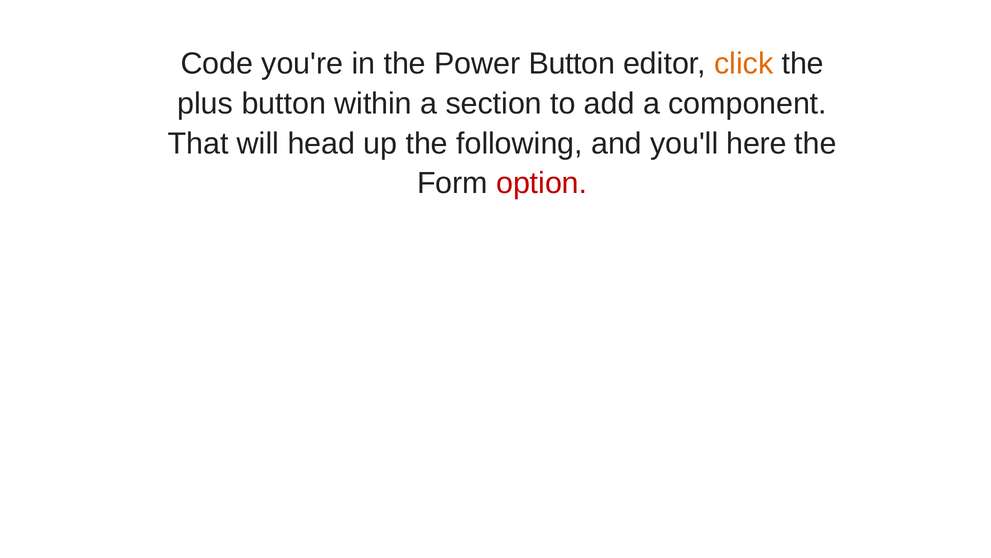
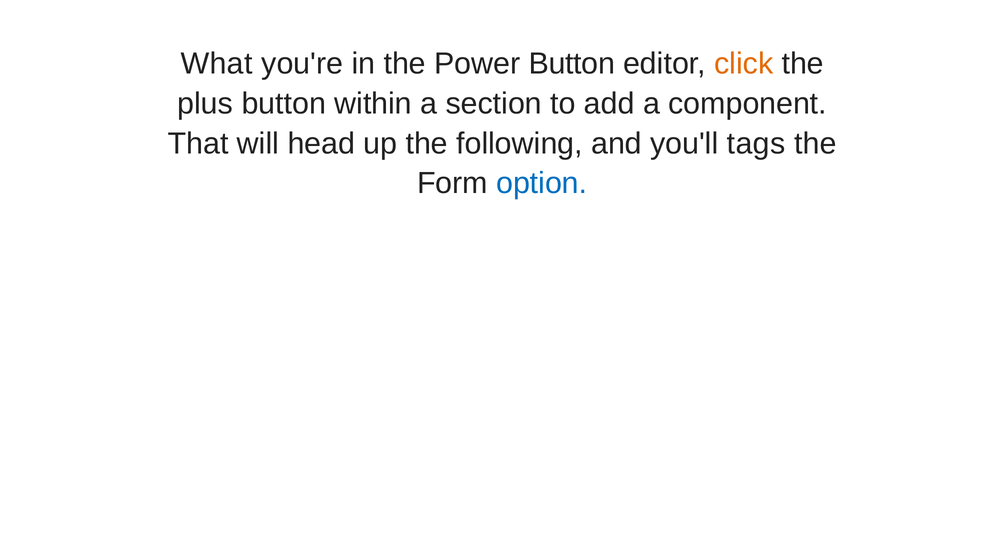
Code: Code -> What
here: here -> tags
option colour: red -> blue
